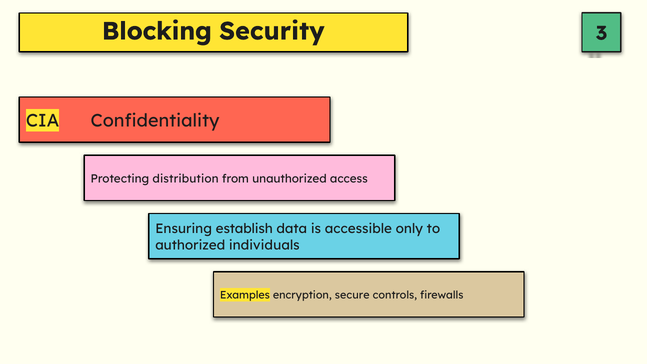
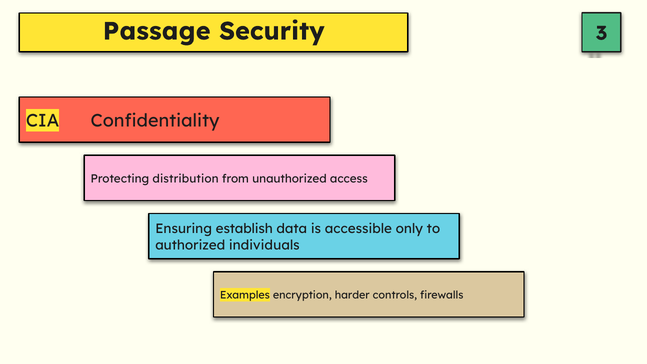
Blocking: Blocking -> Passage
secure: secure -> harder
